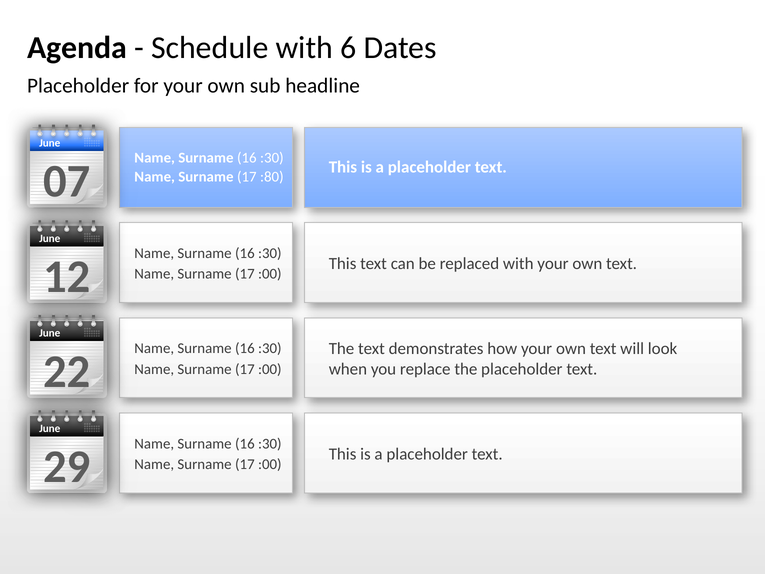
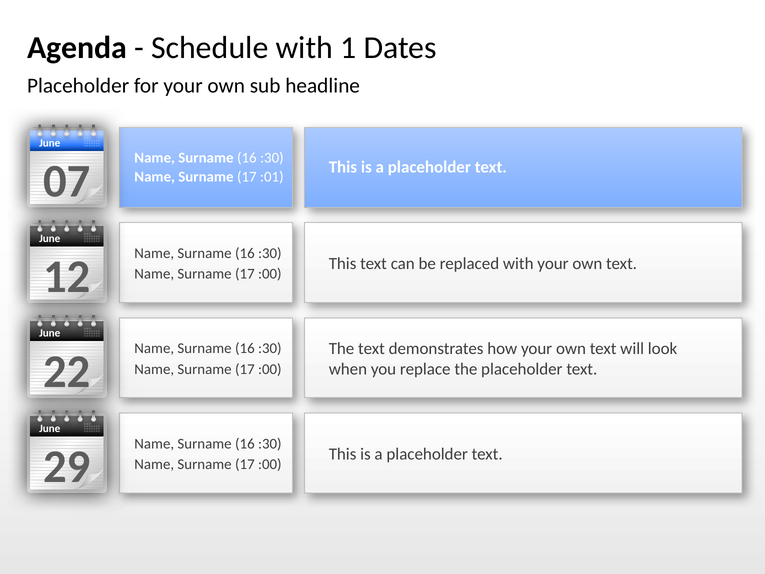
6: 6 -> 1
:80: :80 -> :01
